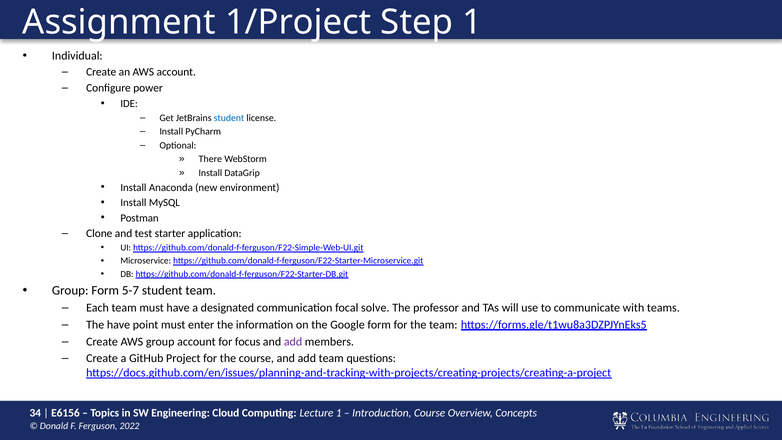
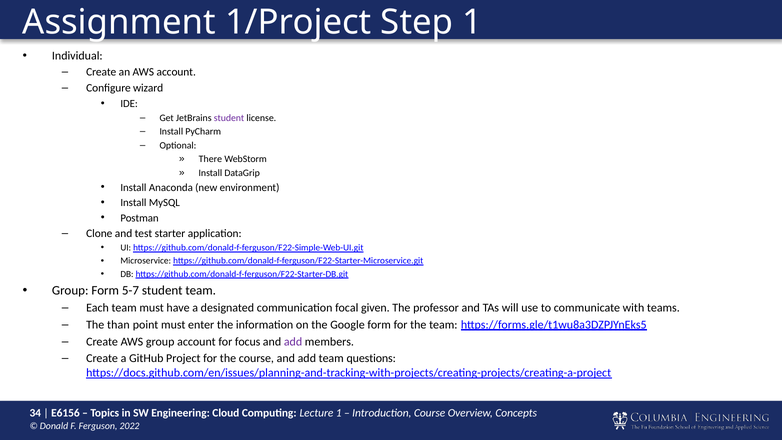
power: power -> wizard
student at (229, 118) colour: blue -> purple
solve: solve -> given
The have: have -> than
